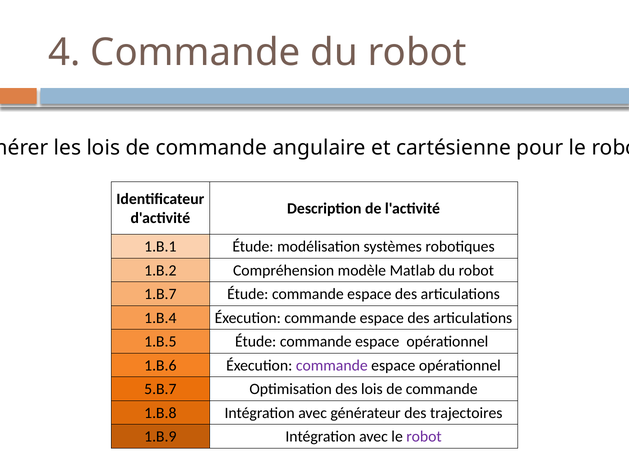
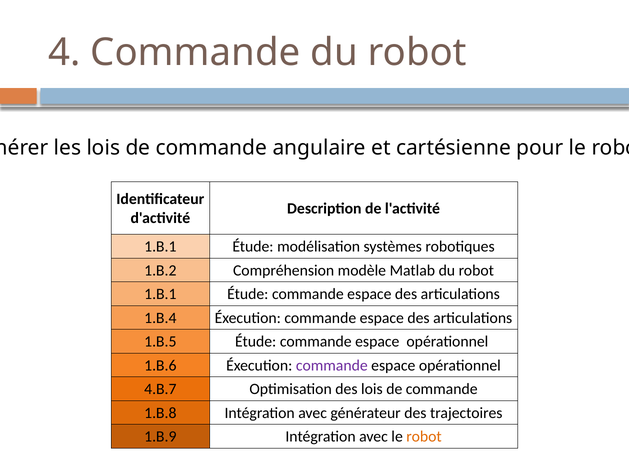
1.B.7 at (160, 294): 1.B.7 -> 1.B.1
5.B.7: 5.B.7 -> 4.B.7
robot at (424, 436) colour: purple -> orange
